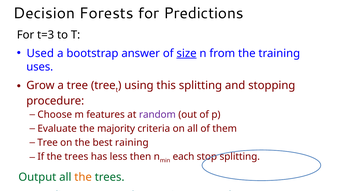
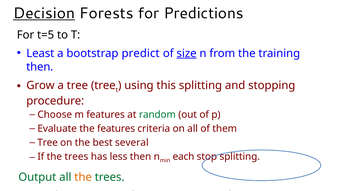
Decision underline: none -> present
t=3: t=3 -> t=5
Used: Used -> Least
bootstrap answer: answer -> predict
uses at (40, 67): uses -> then
random colour: purple -> green
the majority: majority -> features
raining: raining -> several
